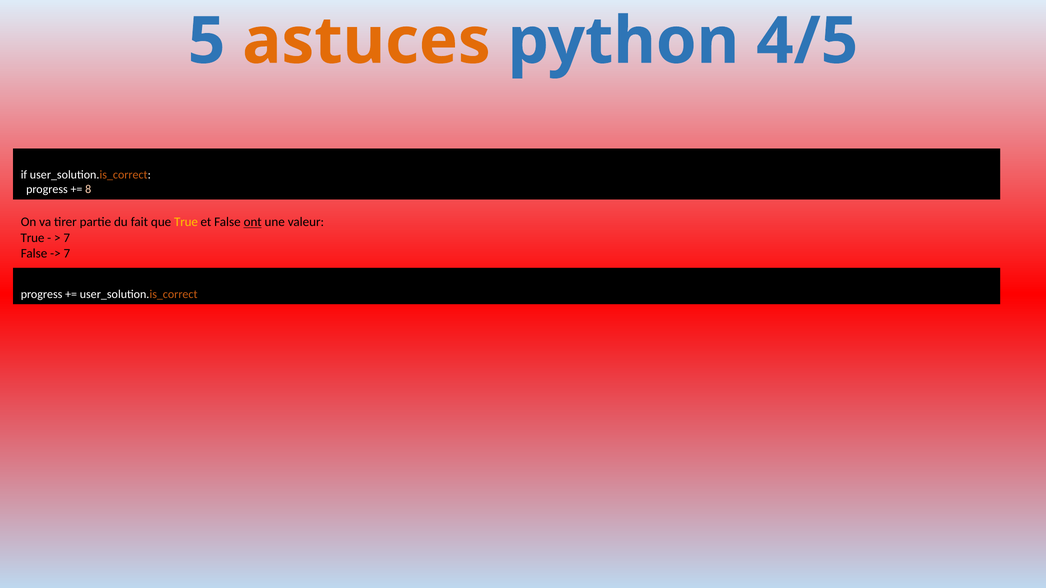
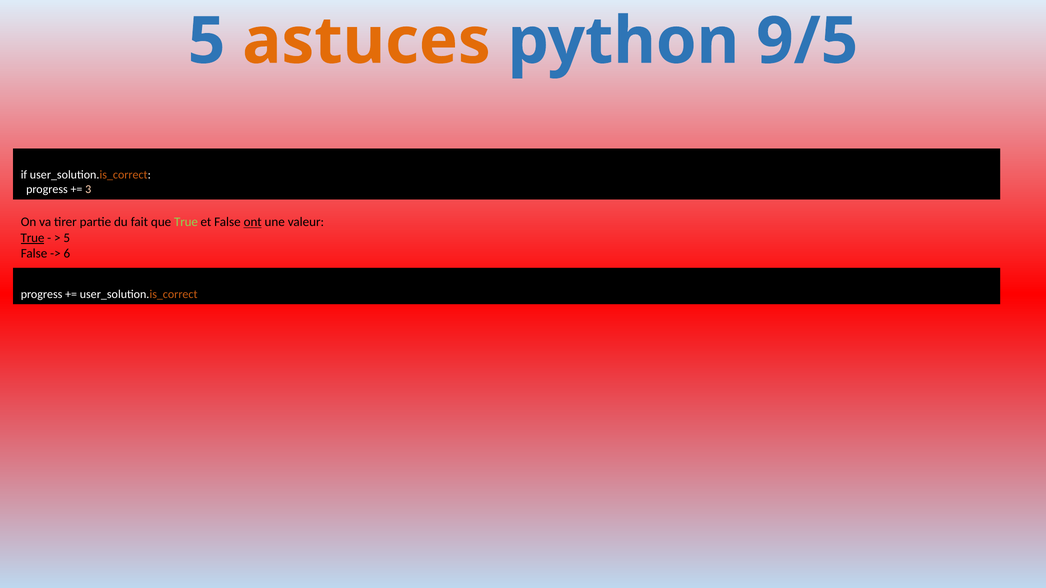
4/5: 4/5 -> 9/5
8: 8 -> 3
True at (186, 222) colour: yellow -> light green
True at (33, 238) underline: none -> present
7 at (67, 238): 7 -> 5
7 at (67, 254): 7 -> 6
